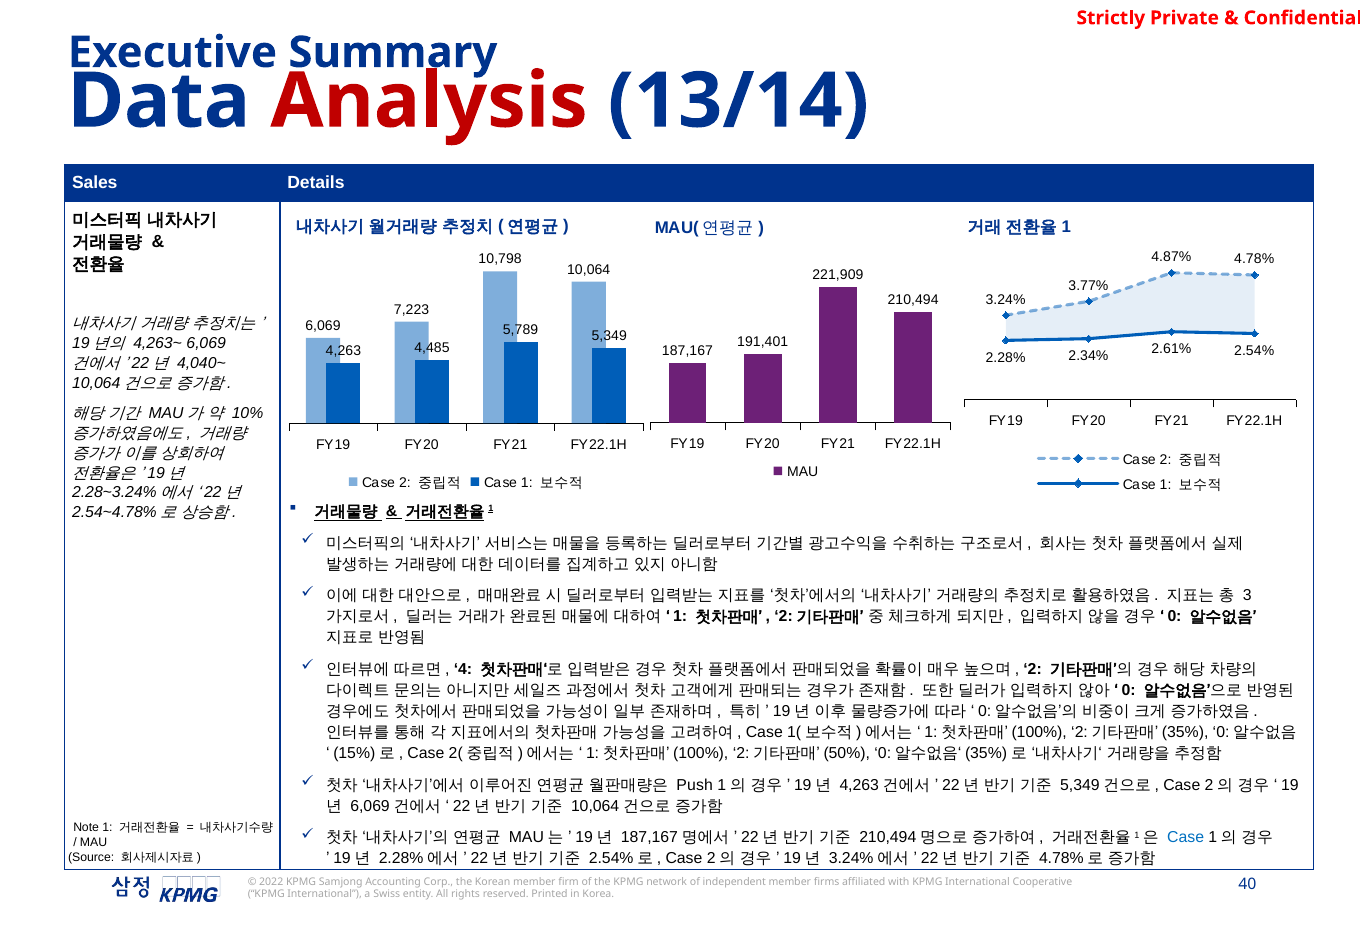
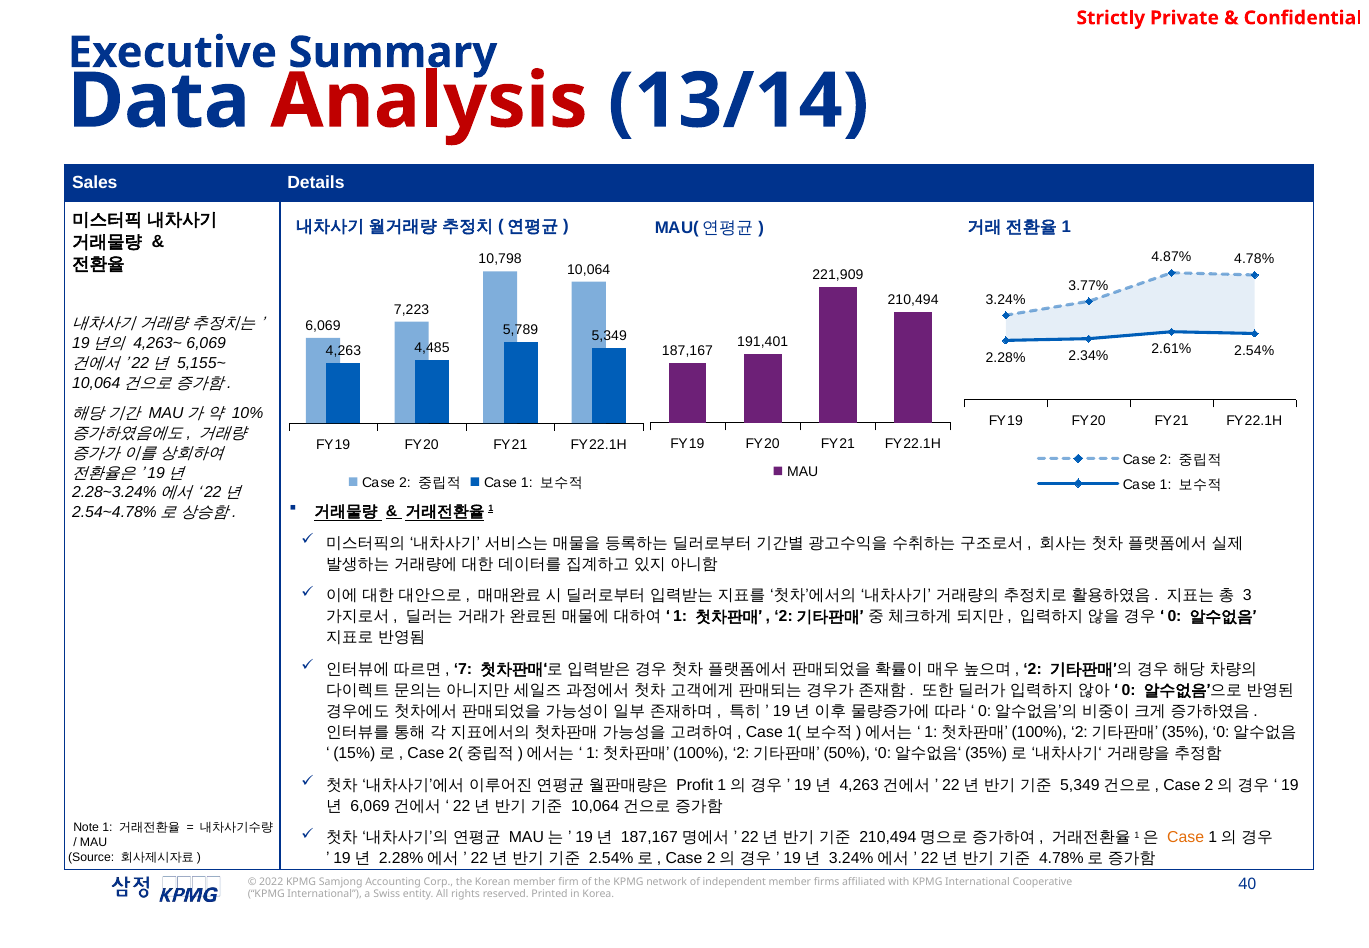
4,040~: 4,040~ -> 5,155~
4: 4 -> 7
Push: Push -> Profit
Case at (1186, 837) colour: blue -> orange
